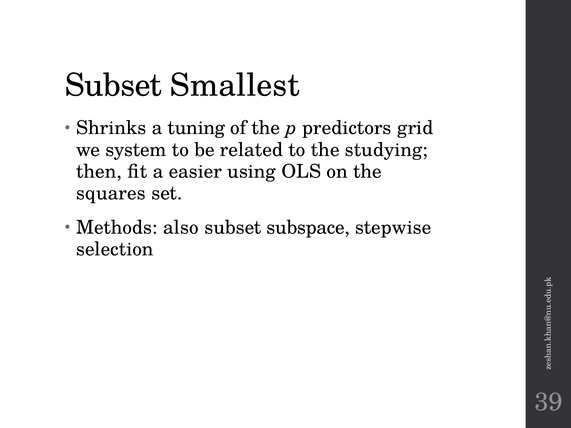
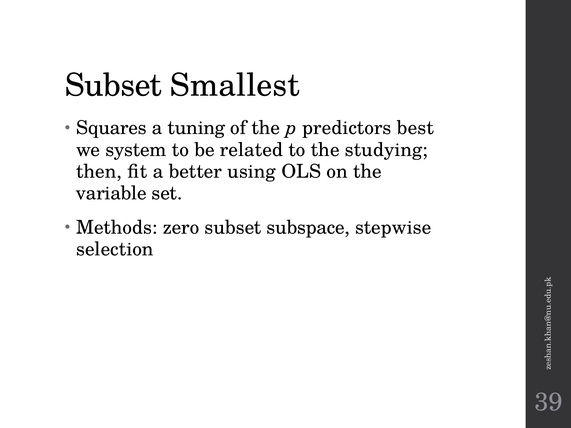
Shrinks: Shrinks -> Squares
grid: grid -> best
easier: easier -> better
squares: squares -> variable
also: also -> zero
